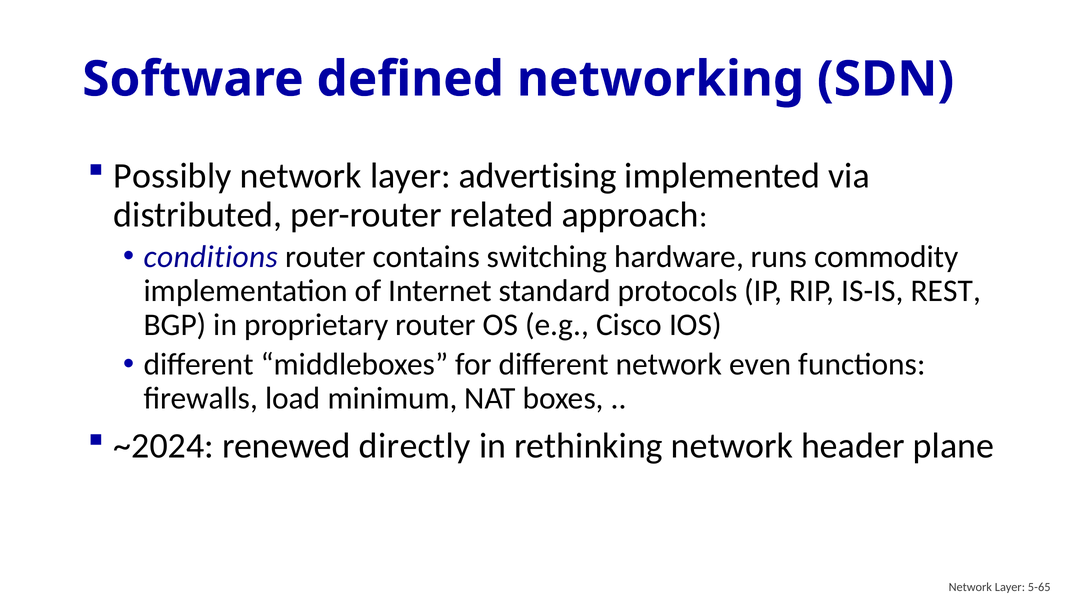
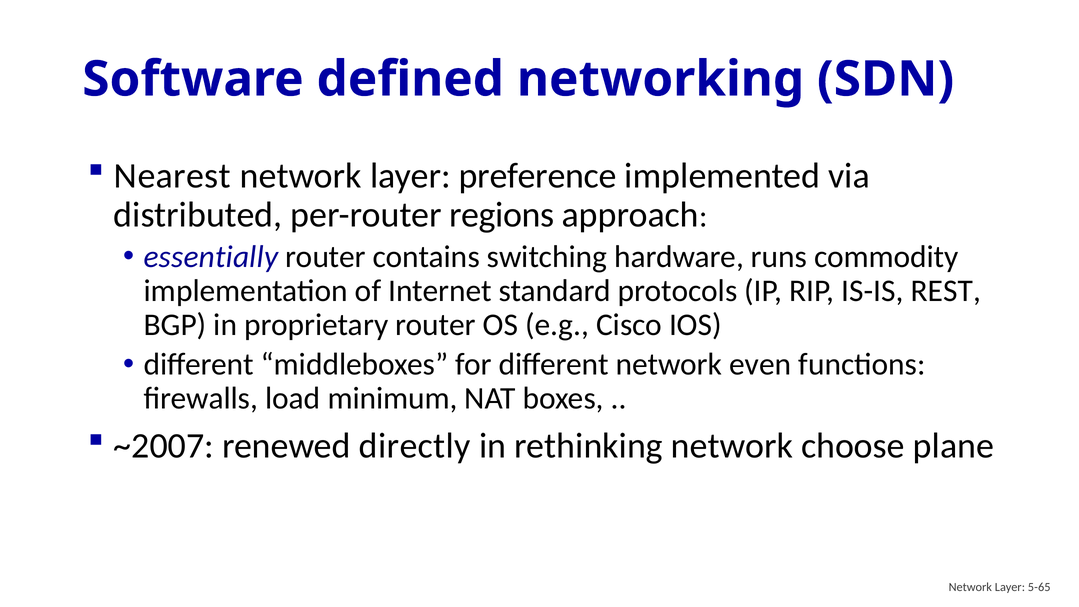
Possibly: Possibly -> Nearest
advertising: advertising -> preference
related: related -> regions
conditions: conditions -> essentially
~2024: ~2024 -> ~2007
header: header -> choose
